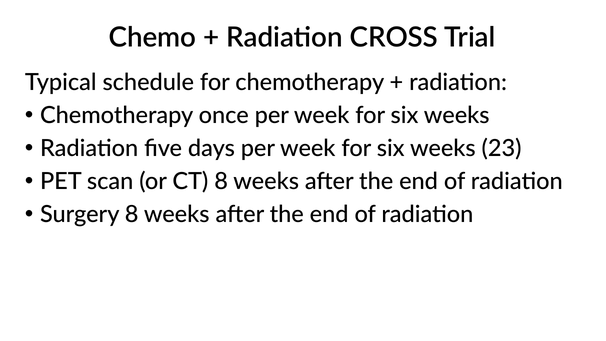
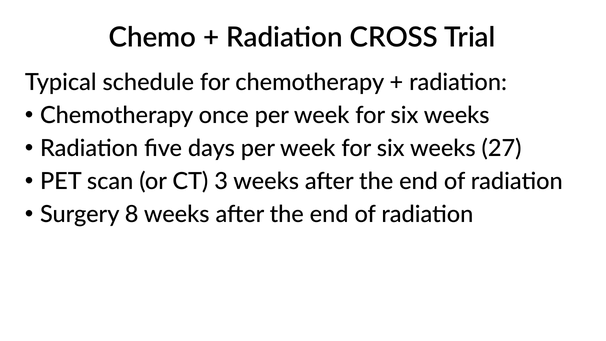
23: 23 -> 27
CT 8: 8 -> 3
